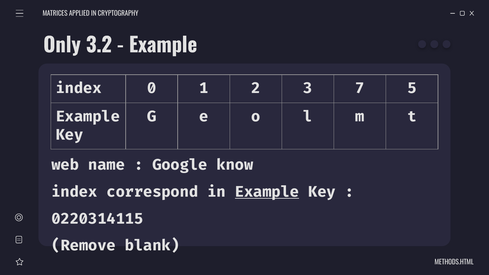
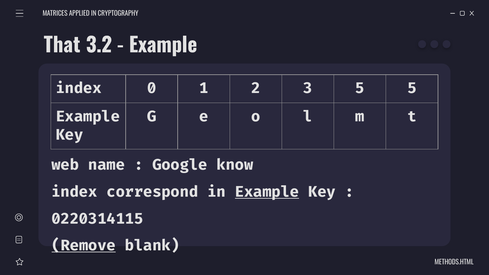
Only: Only -> That
3 7: 7 -> 5
Remove underline: none -> present
